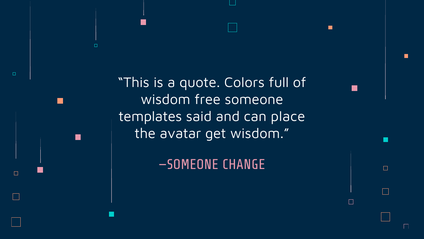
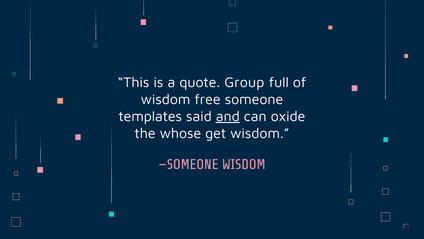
Colors: Colors -> Group
and underline: none -> present
place: place -> oxide
avatar: avatar -> whose
—SOMEONE CHANGE: CHANGE -> WISDOM
